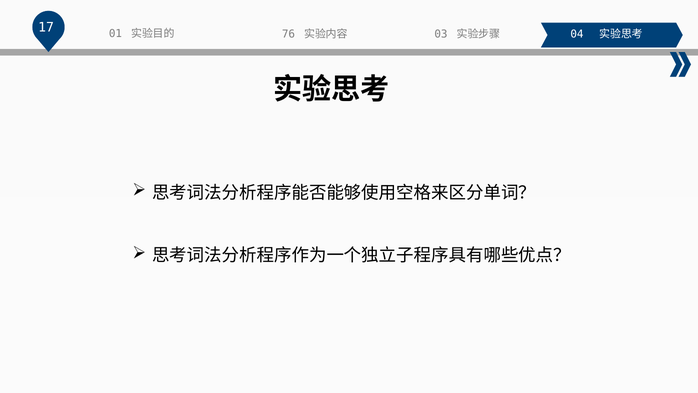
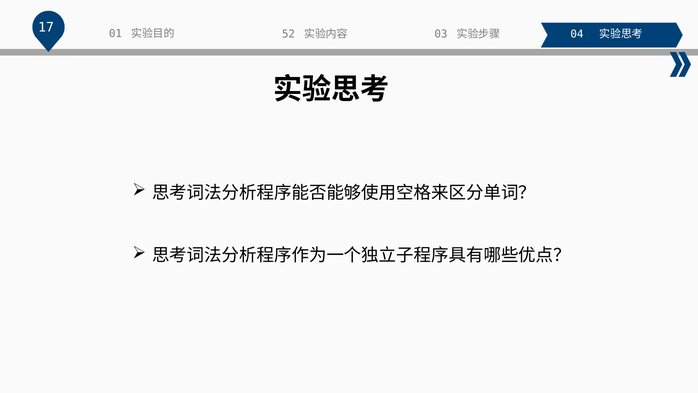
76: 76 -> 52
